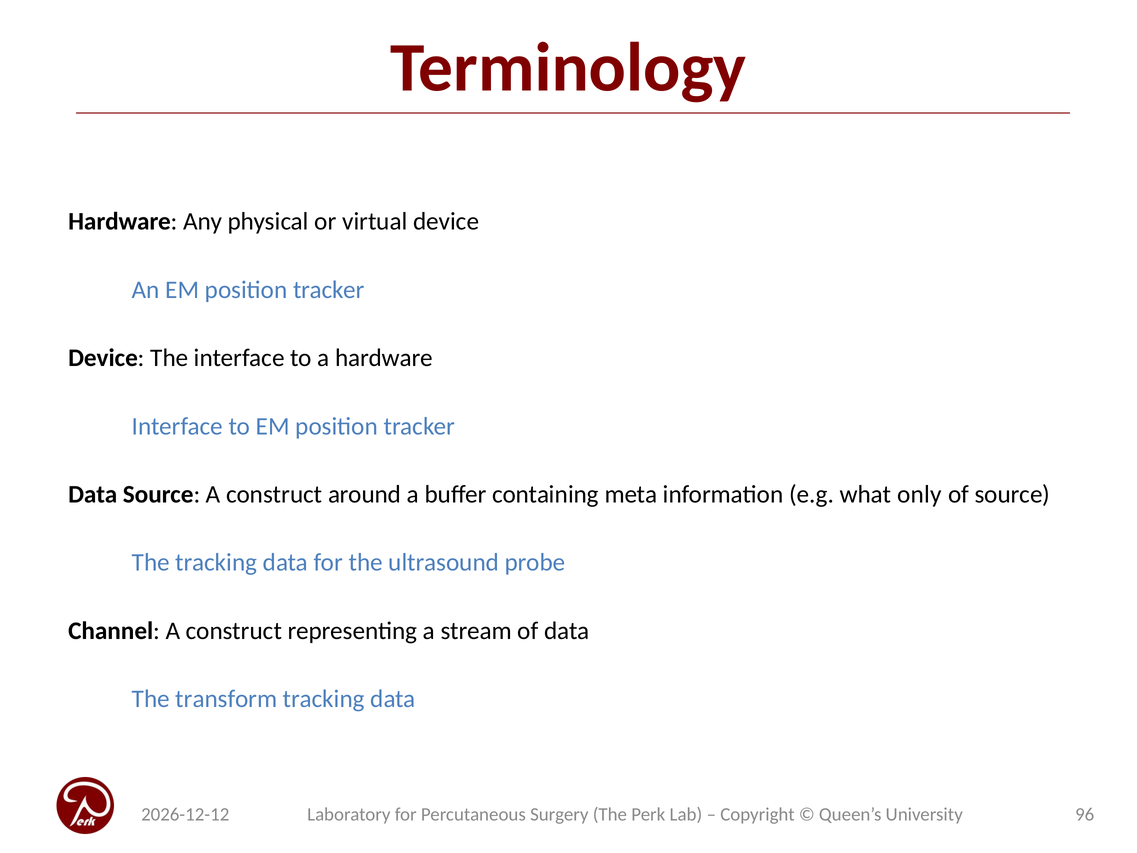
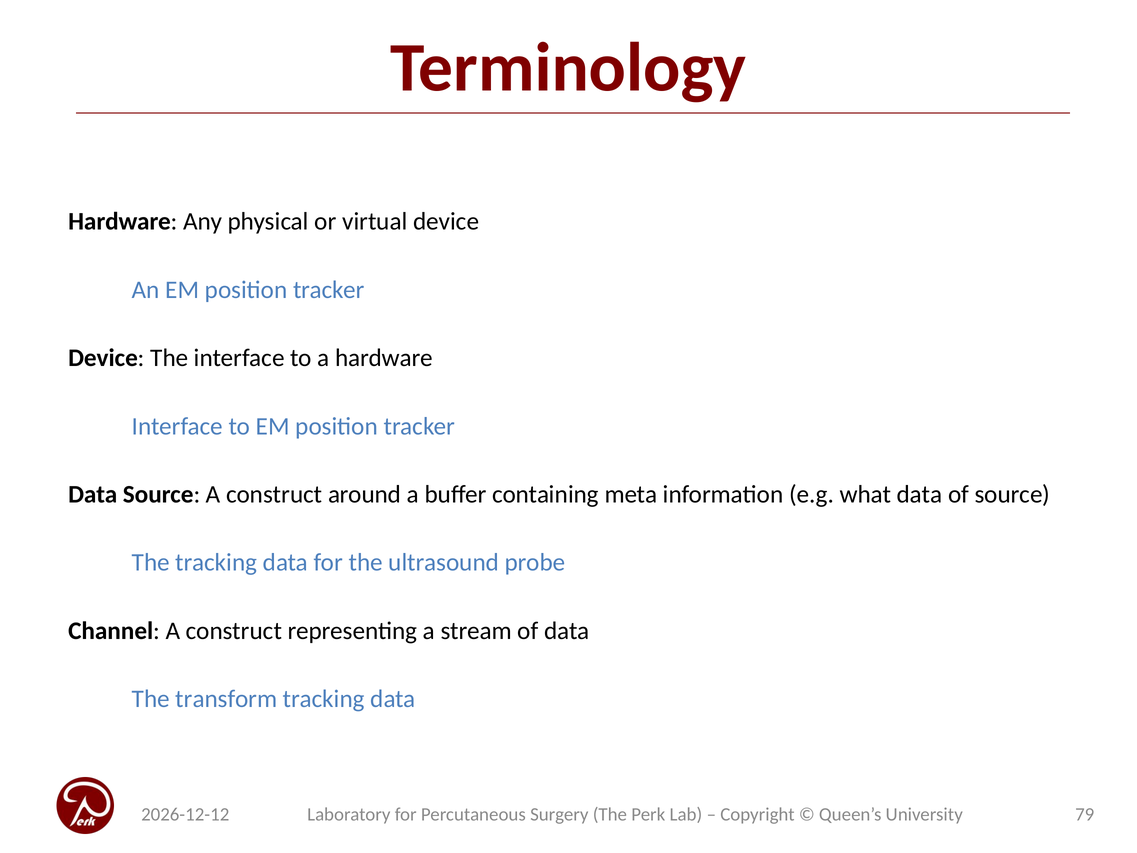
what only: only -> data
96: 96 -> 79
